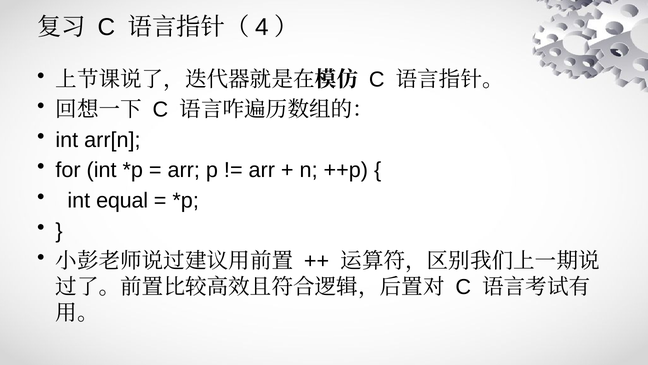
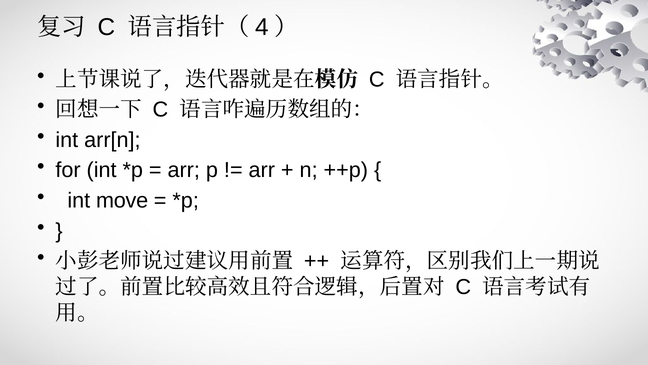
equal: equal -> move
